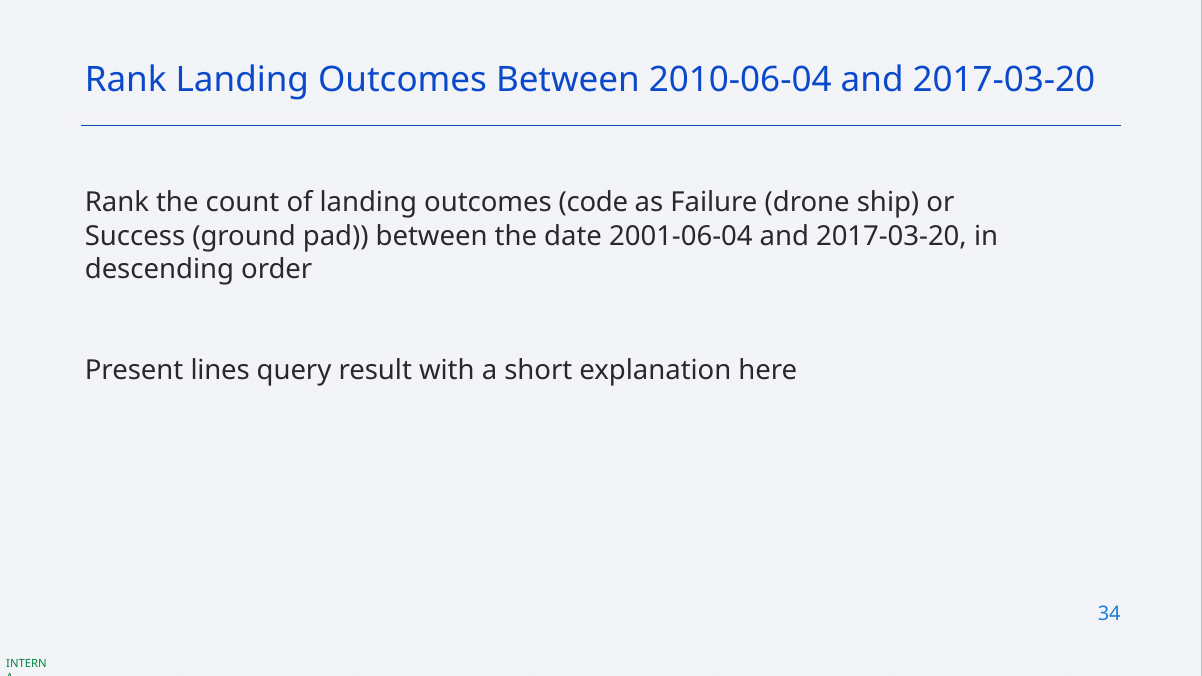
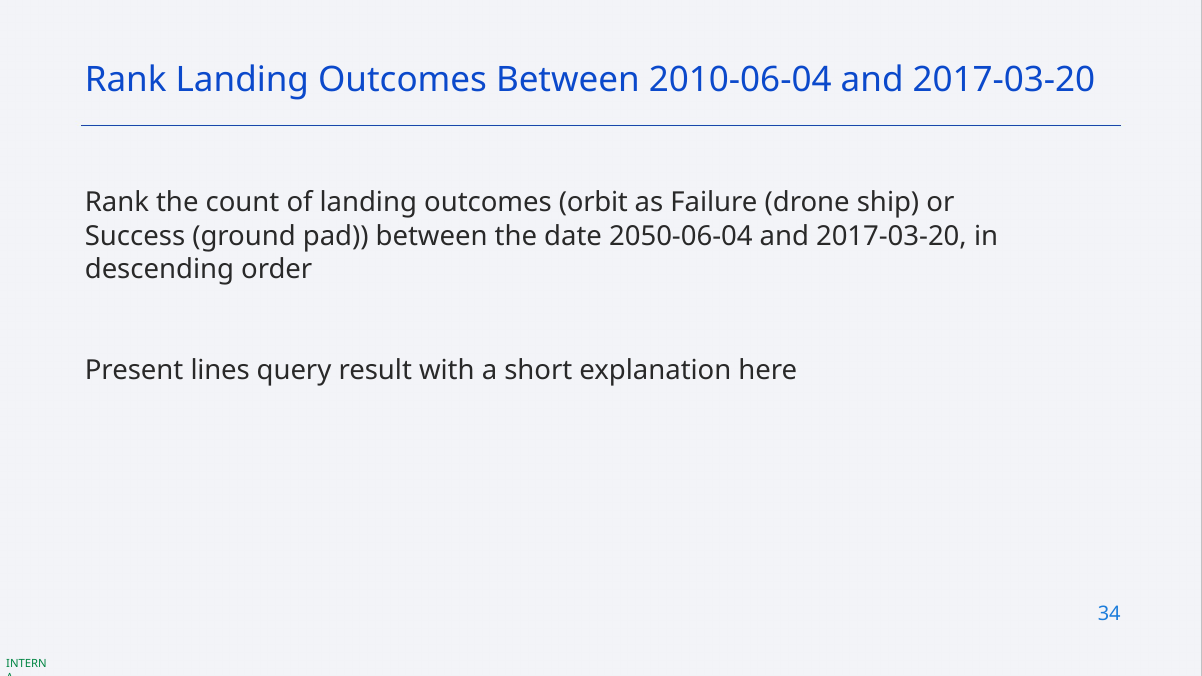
code: code -> orbit
2001-06-04: 2001-06-04 -> 2050-06-04
